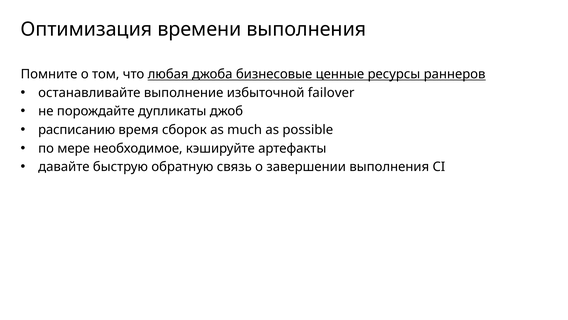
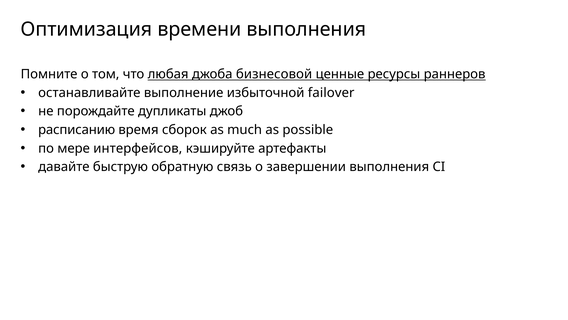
бизнесовые: бизнесовые -> бизнесовой
необходимое: необходимое -> интерфейсов
